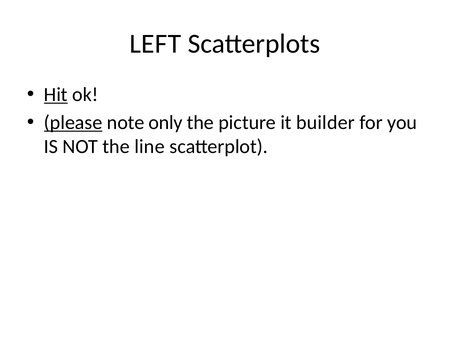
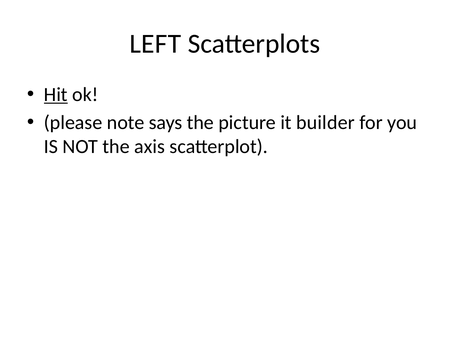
please underline: present -> none
only: only -> says
line: line -> axis
